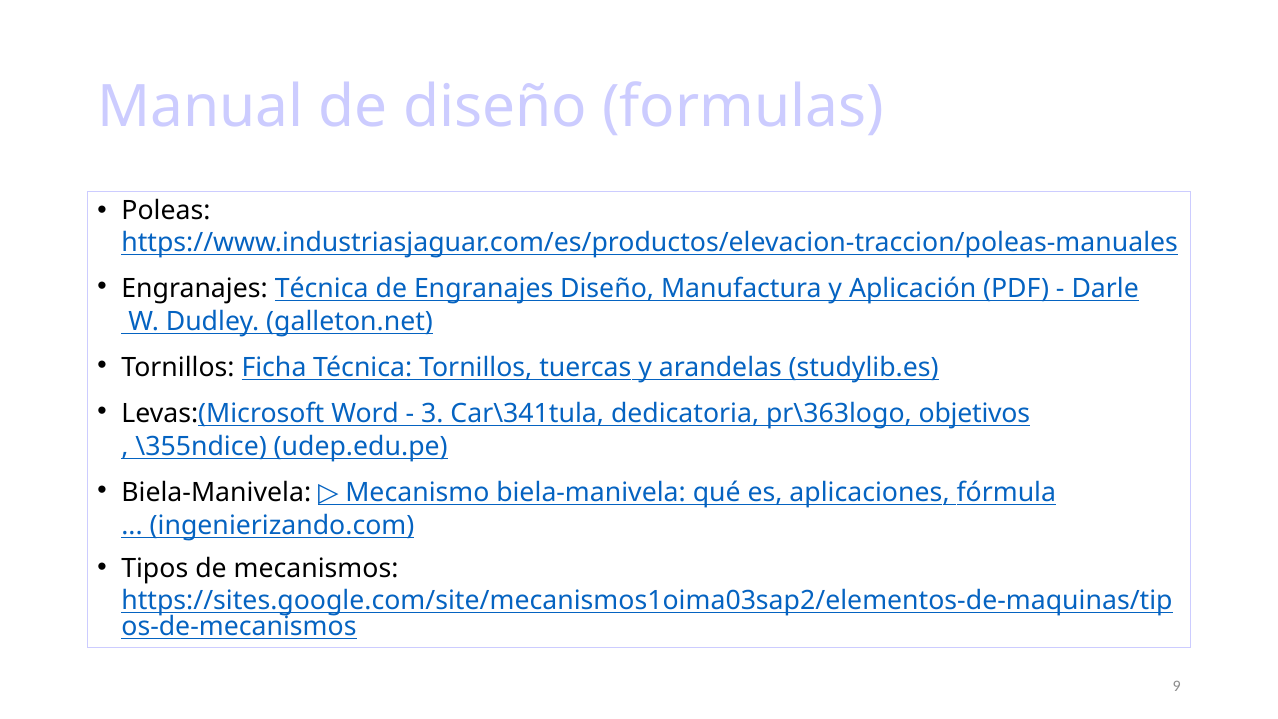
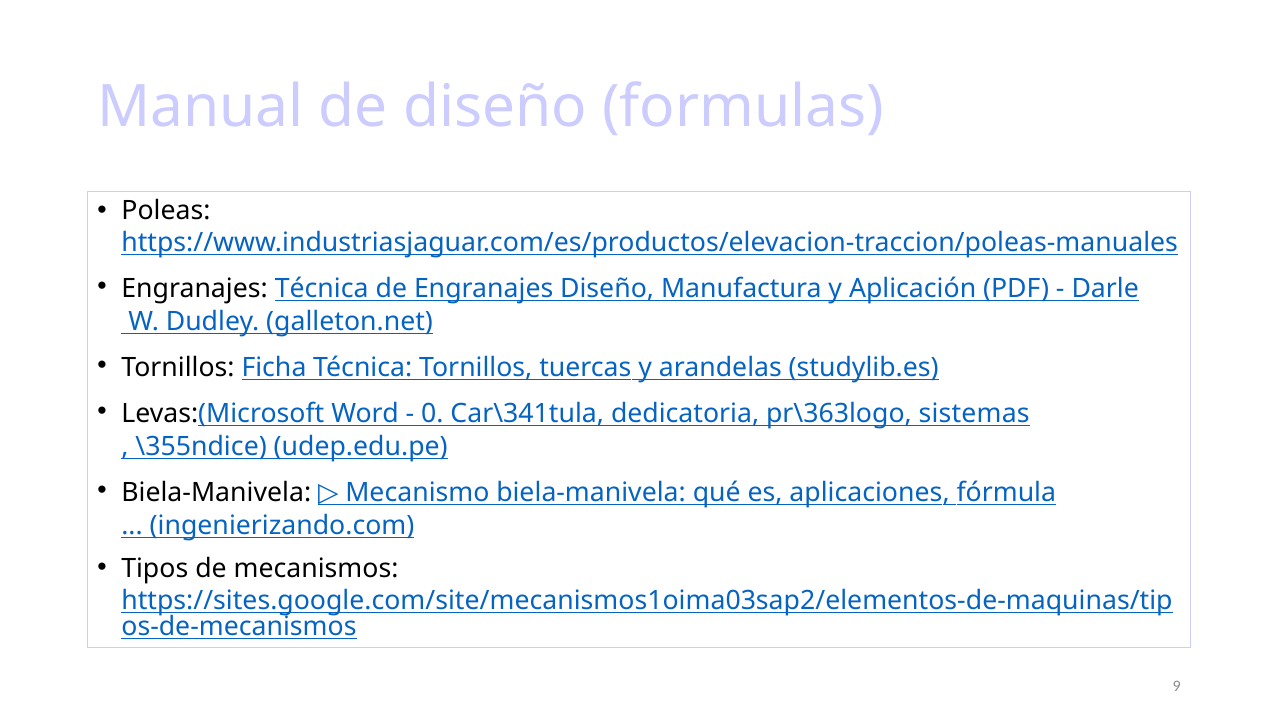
3: 3 -> 0
objetivos: objetivos -> sistemas
